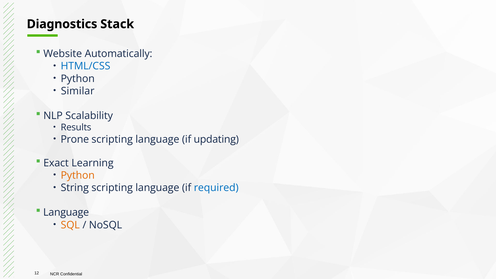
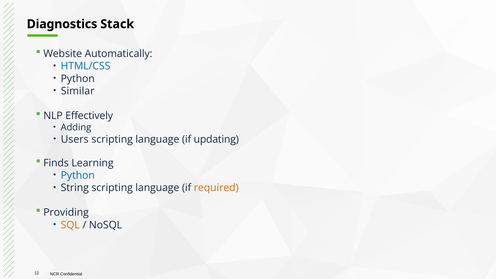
Scalability: Scalability -> Effectively
Results: Results -> Adding
Prone: Prone -> Users
Exact: Exact -> Finds
Python at (78, 175) colour: orange -> blue
required colour: blue -> orange
Language at (66, 213): Language -> Providing
